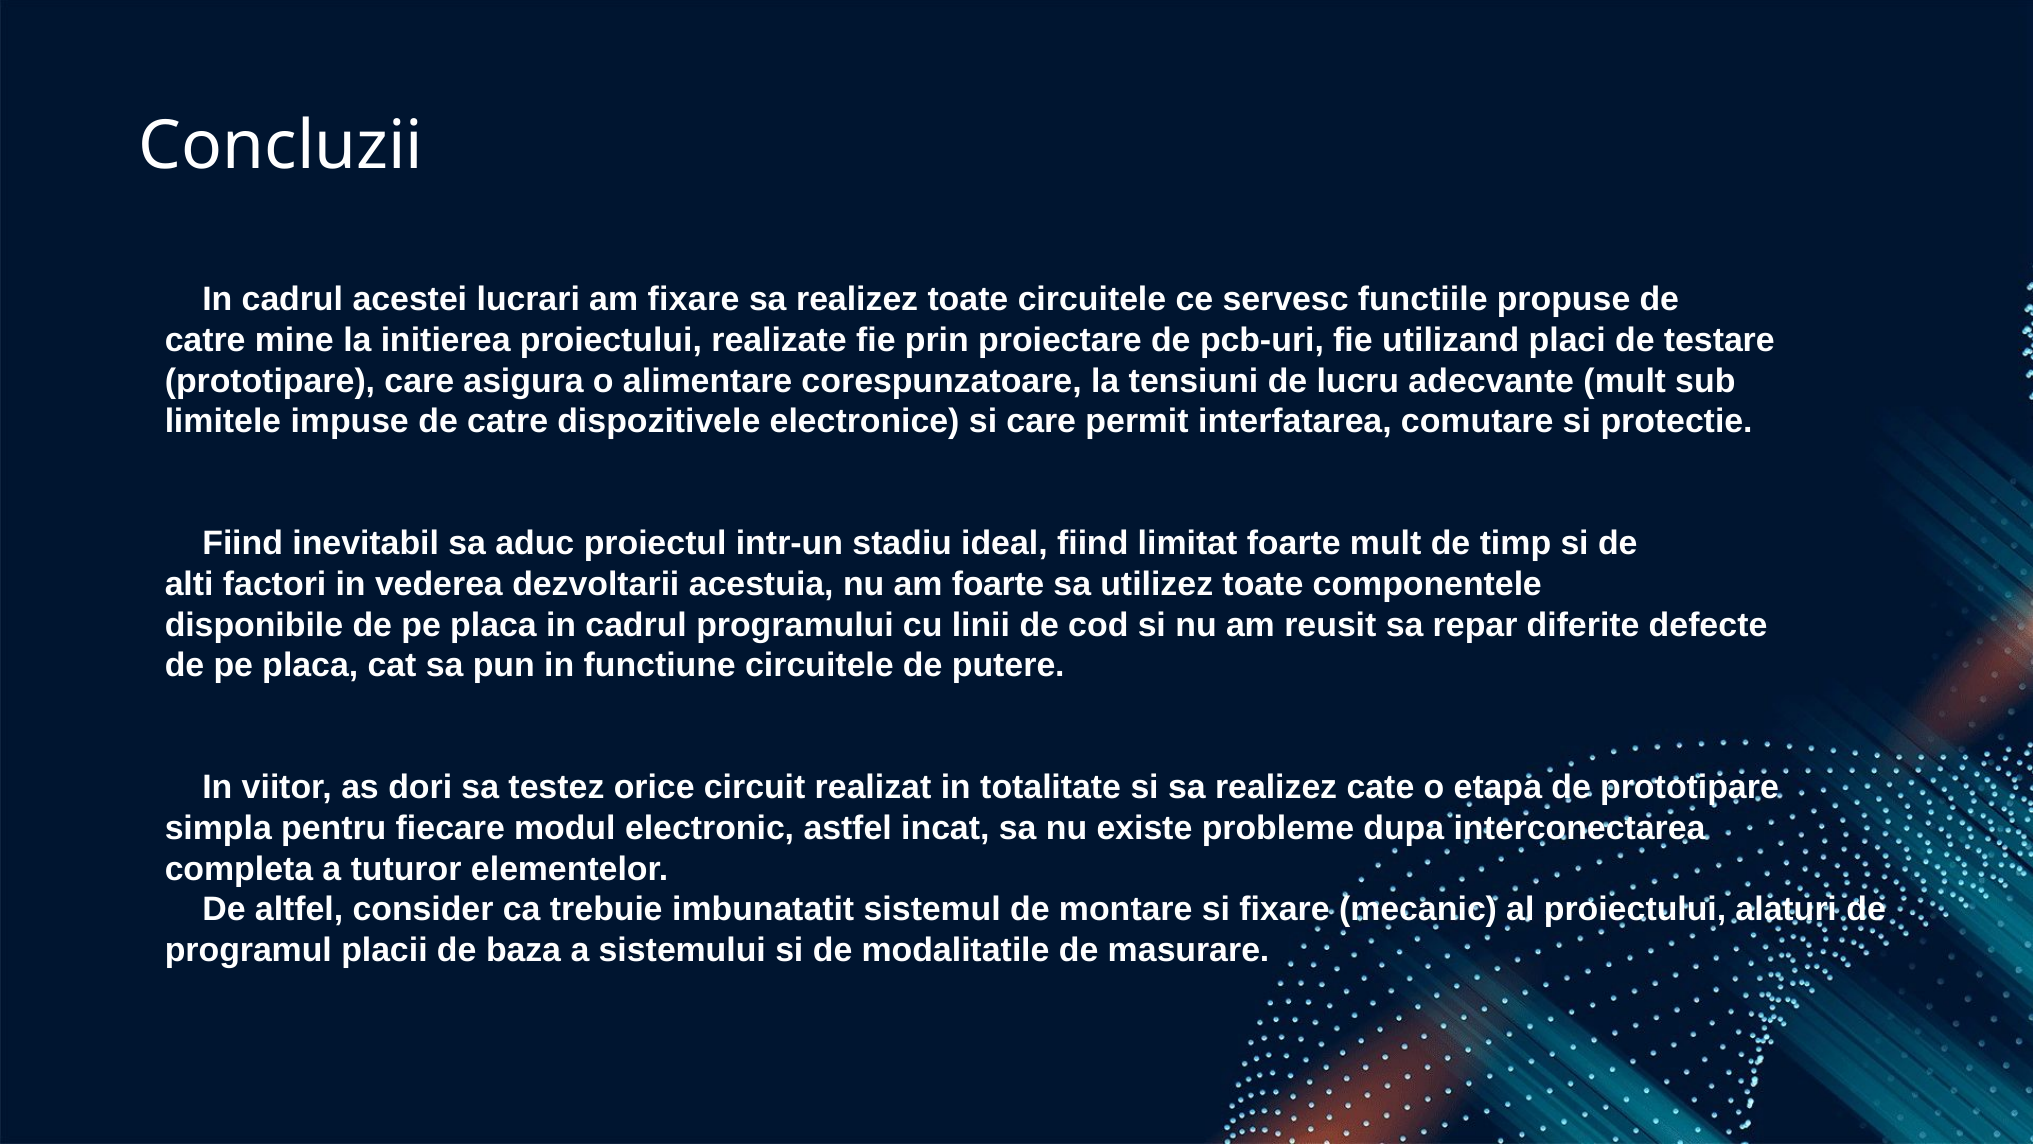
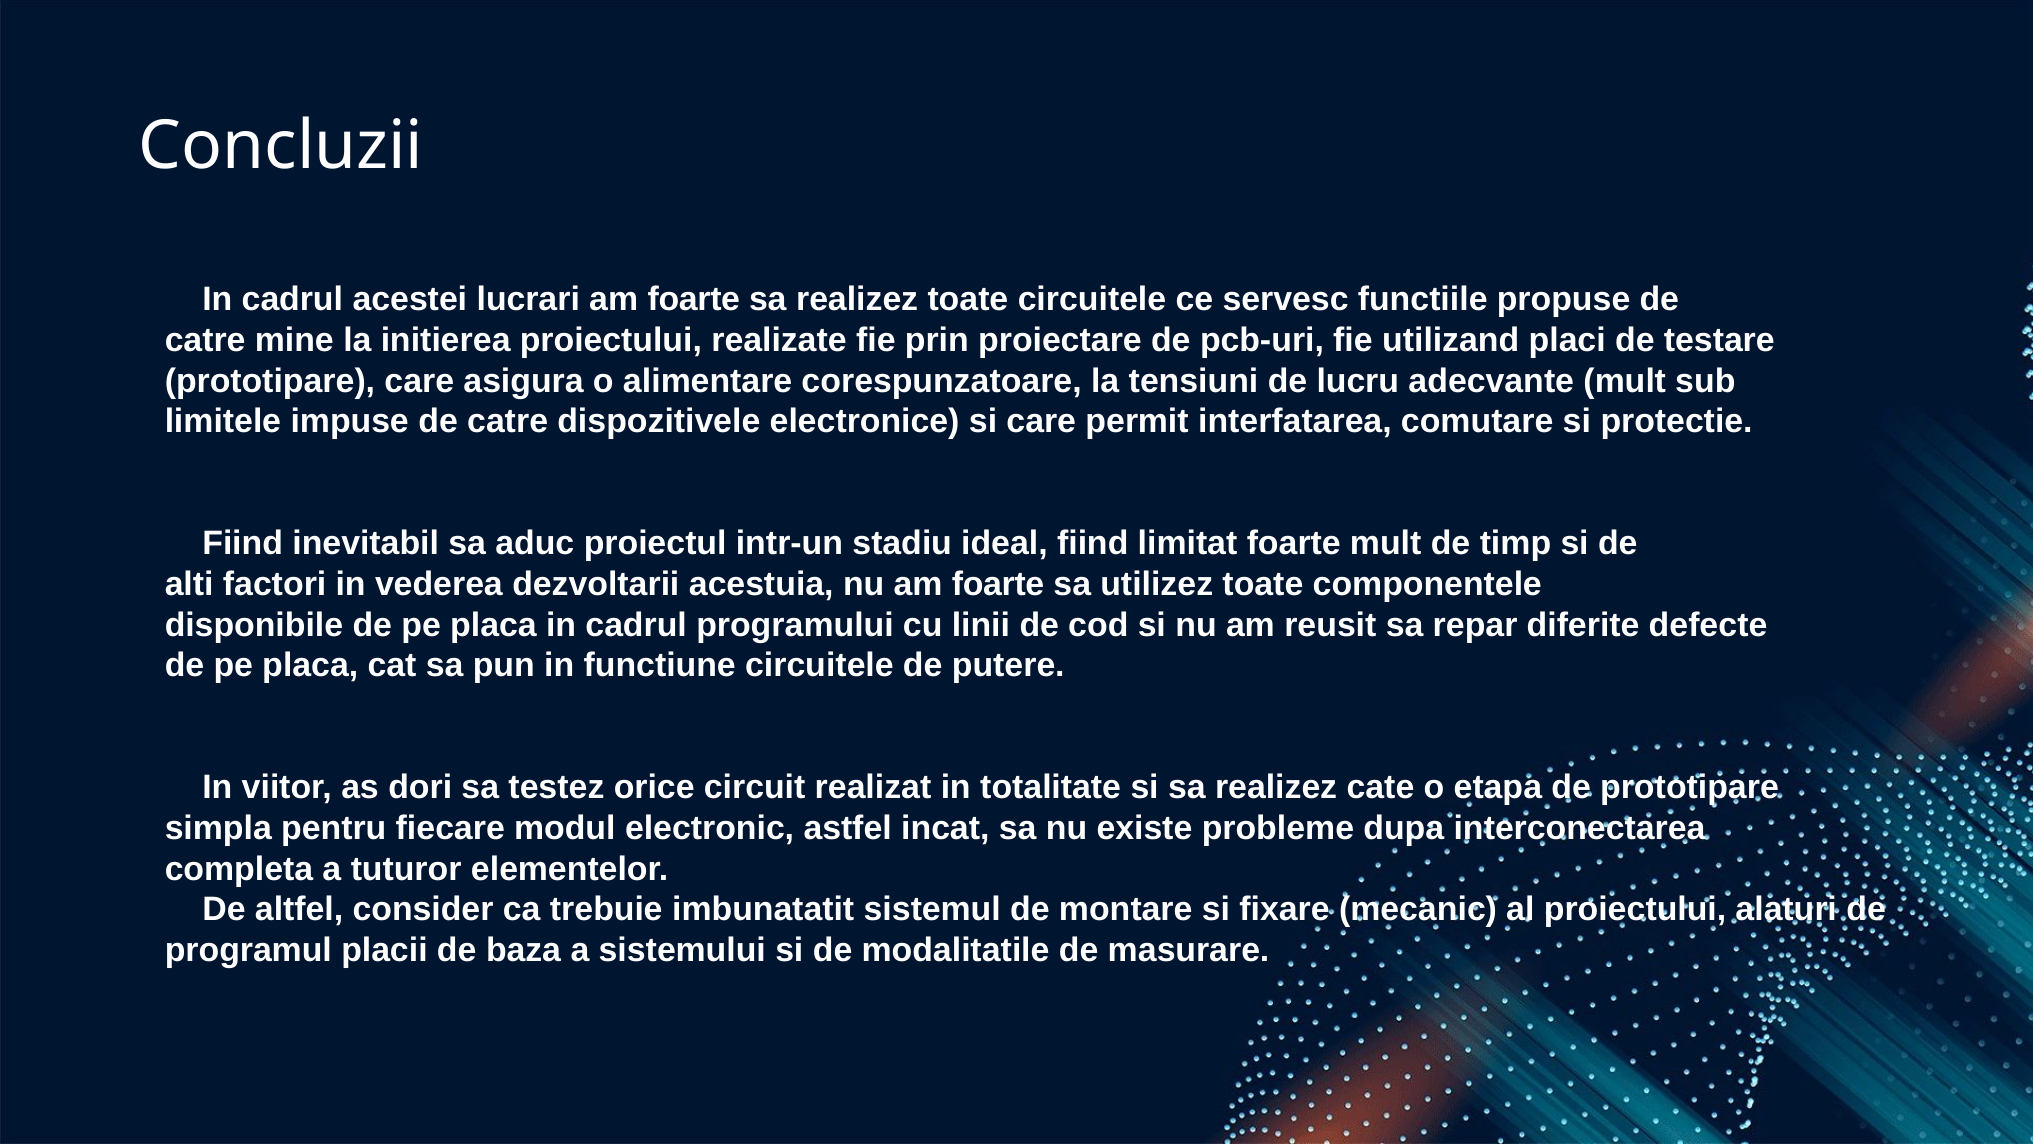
lucrari am fixare: fixare -> foarte
